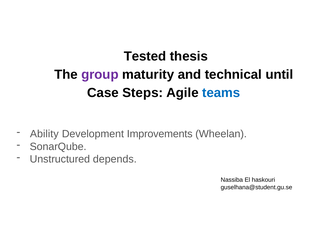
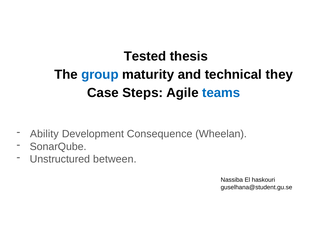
group colour: purple -> blue
until: until -> they
Improvements: Improvements -> Consequence
depends: depends -> between
